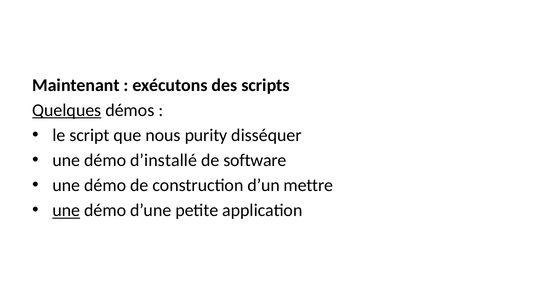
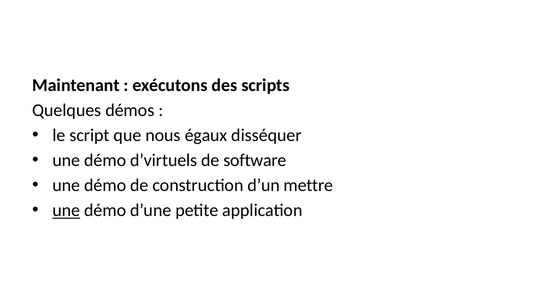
Quelques underline: present -> none
purity: purity -> égaux
d’installé: d’installé -> d’virtuels
